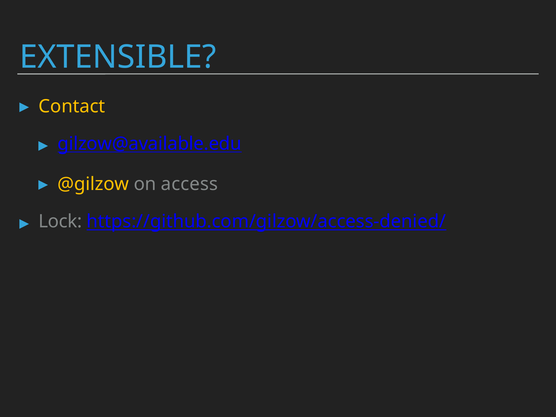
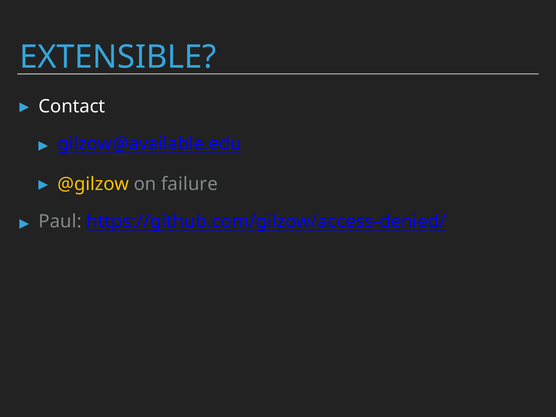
Contact colour: yellow -> white
access: access -> failure
Lock: Lock -> Paul
